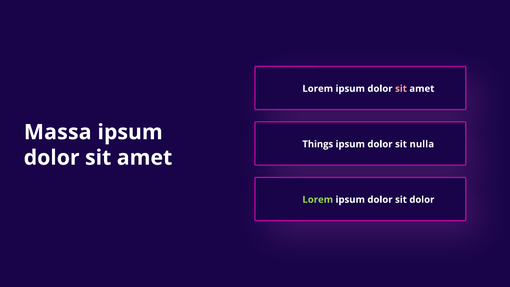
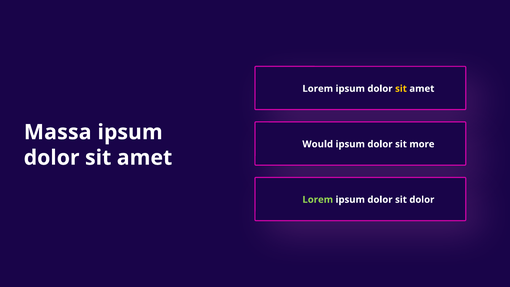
sit at (401, 89) colour: pink -> yellow
Things: Things -> Would
nulla: nulla -> more
